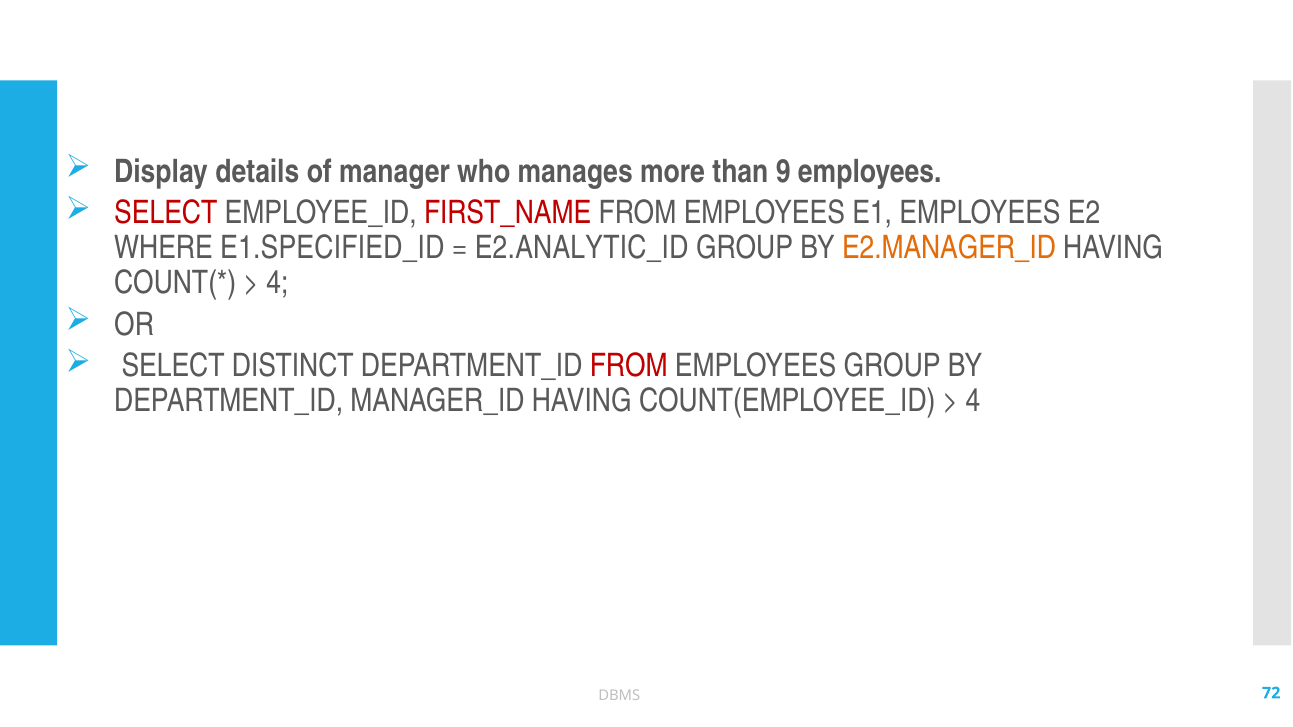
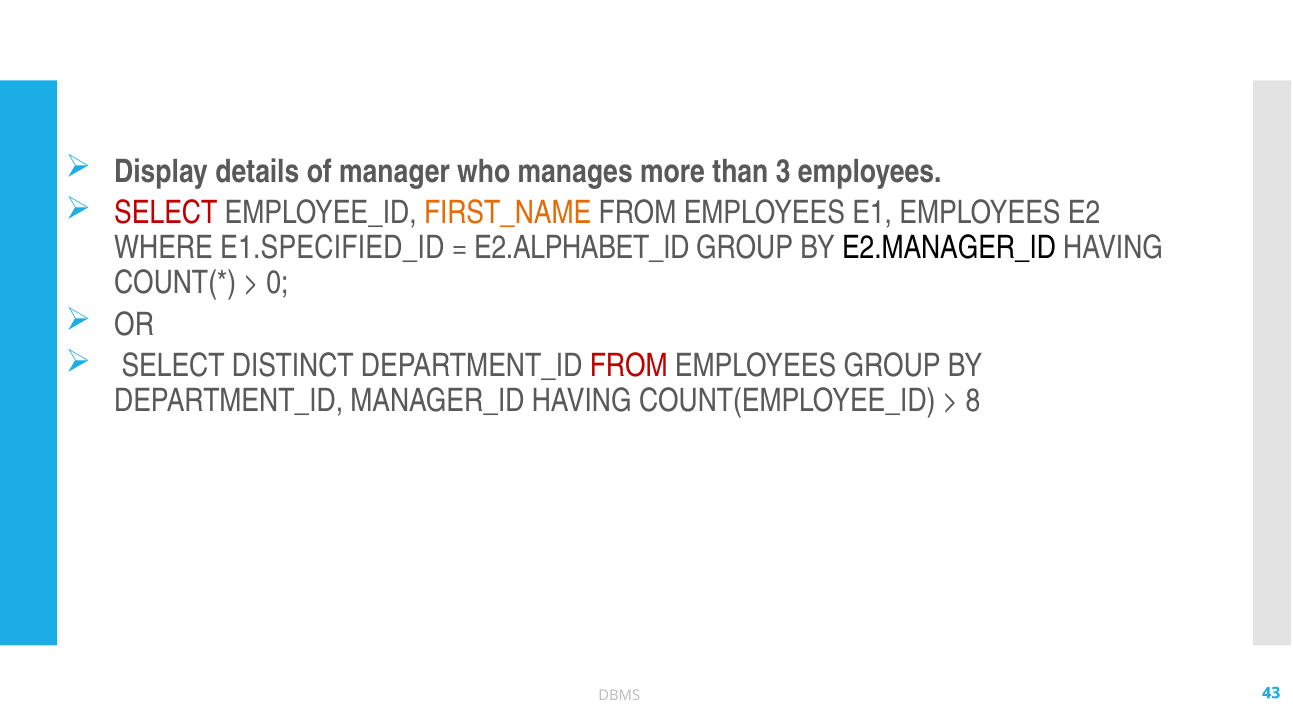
9: 9 -> 3
FIRST_NAME colour: red -> orange
E2.ANALYTIC_ID: E2.ANALYTIC_ID -> E2.ALPHABET_ID
E2.MANAGER_ID colour: orange -> black
4 at (277, 283): 4 -> 0
4 at (973, 401): 4 -> 8
72: 72 -> 43
